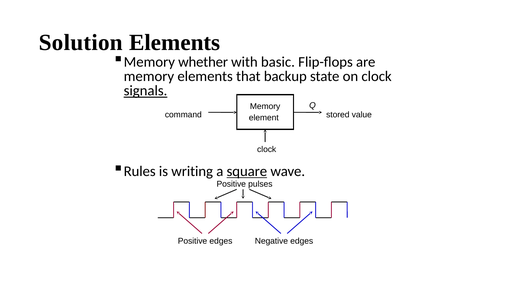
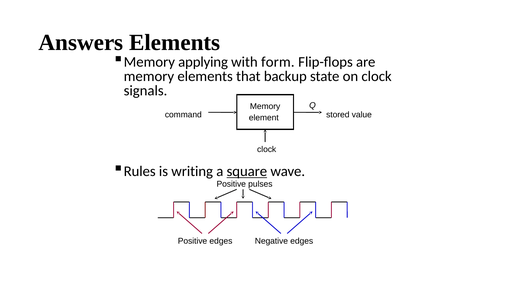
Solution: Solution -> Answers
whether: whether -> applying
basic: basic -> form
signals underline: present -> none
